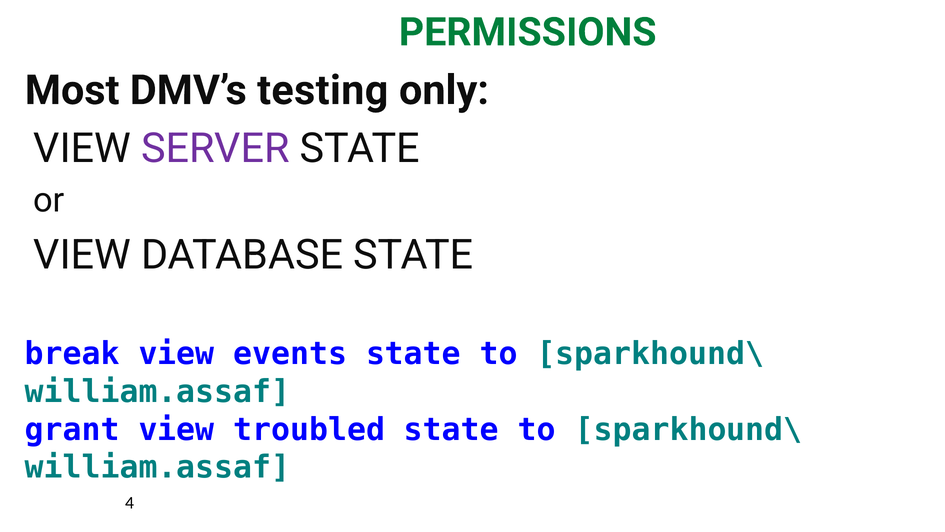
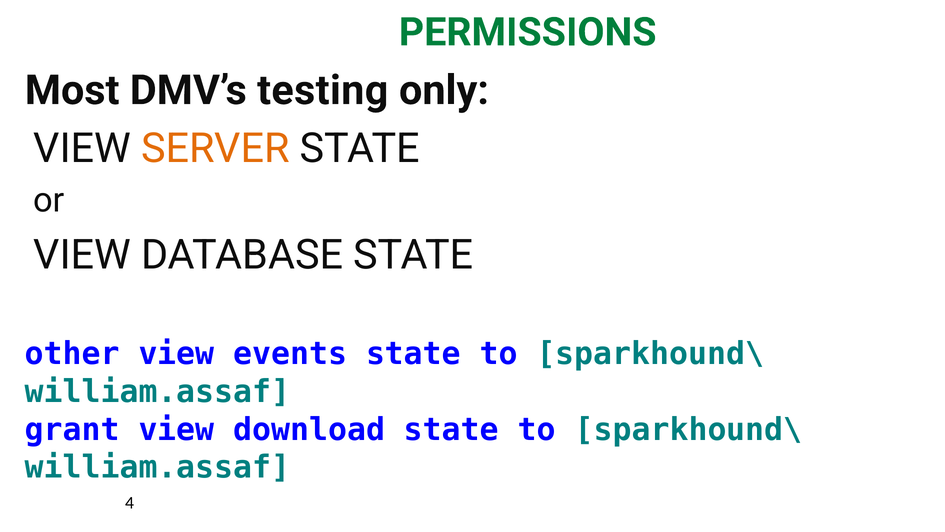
SERVER colour: purple -> orange
break: break -> other
troubled: troubled -> download
